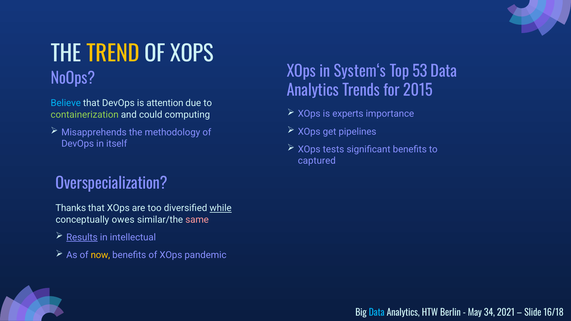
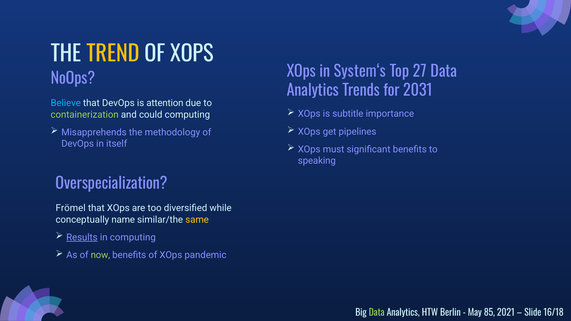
53: 53 -> 27
2015: 2015 -> 2031
experts: experts -> subtitle
tests: tests -> must
captured: captured -> speaking
Thanks: Thanks -> Frömel
while underline: present -> none
owes: owes -> name
same colour: pink -> yellow
in intellectual: intellectual -> computing
now colour: yellow -> light green
Data at (377, 313) colour: light blue -> light green
34: 34 -> 85
